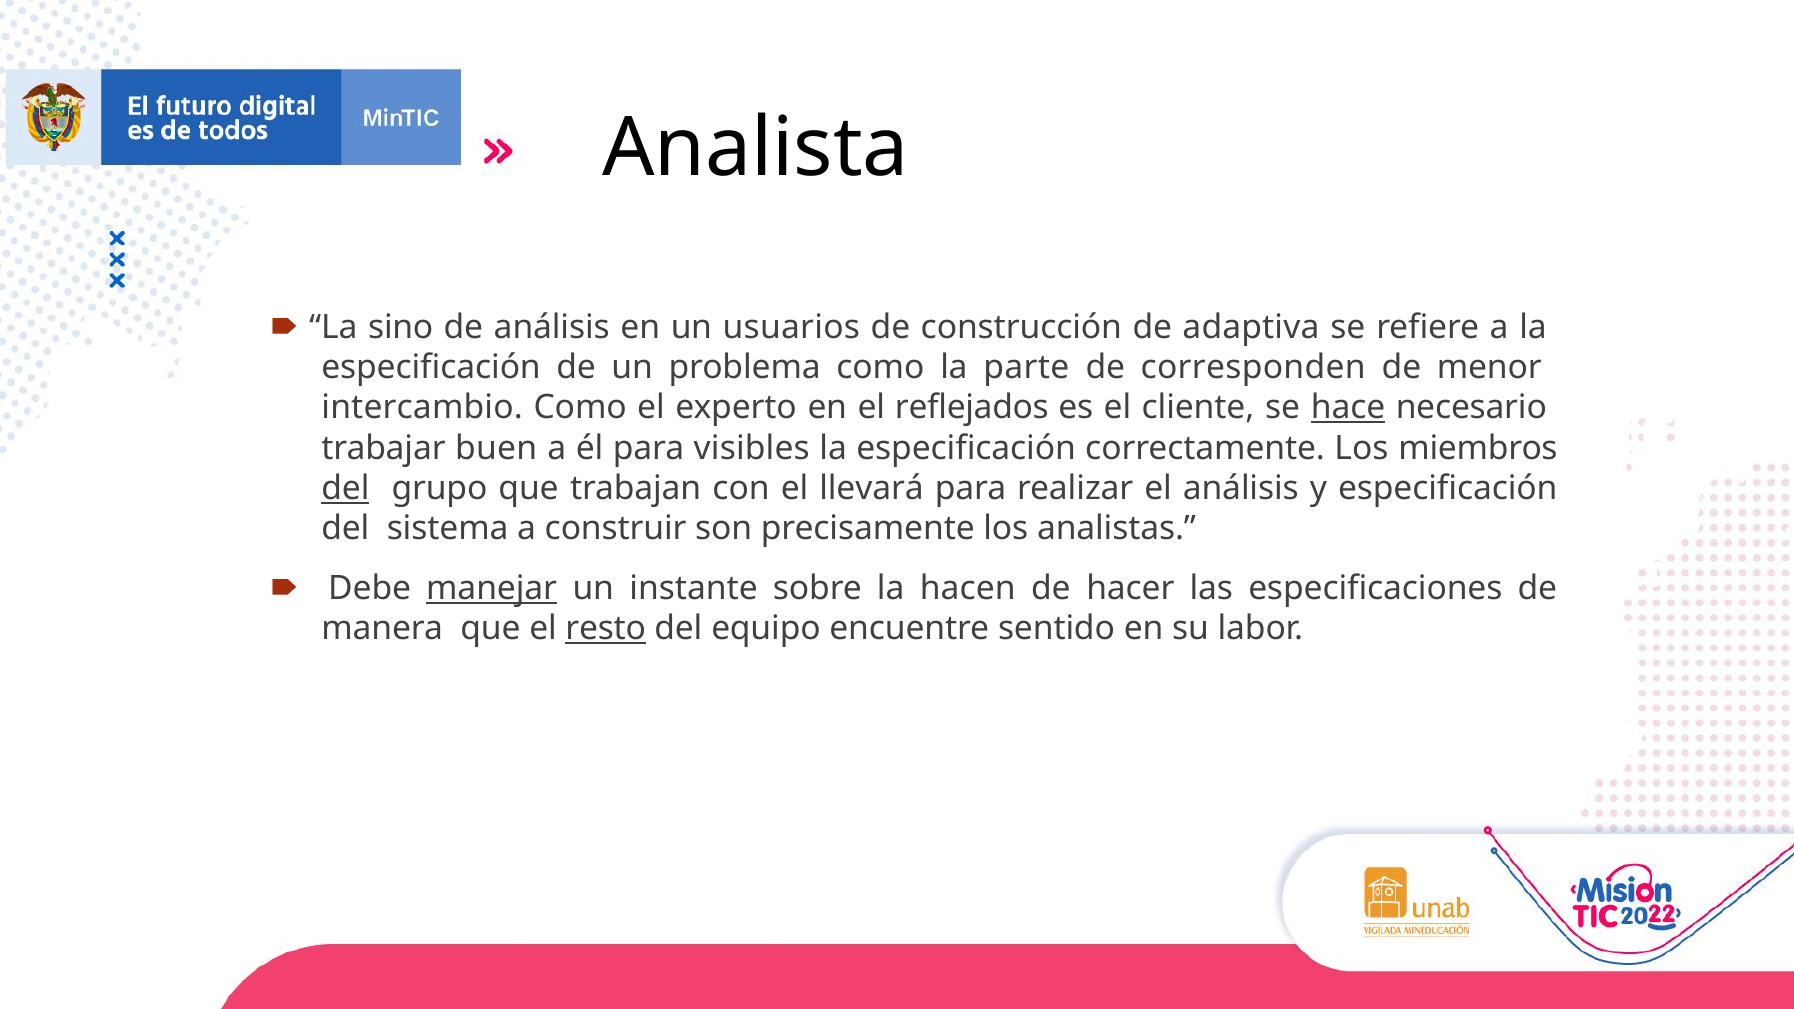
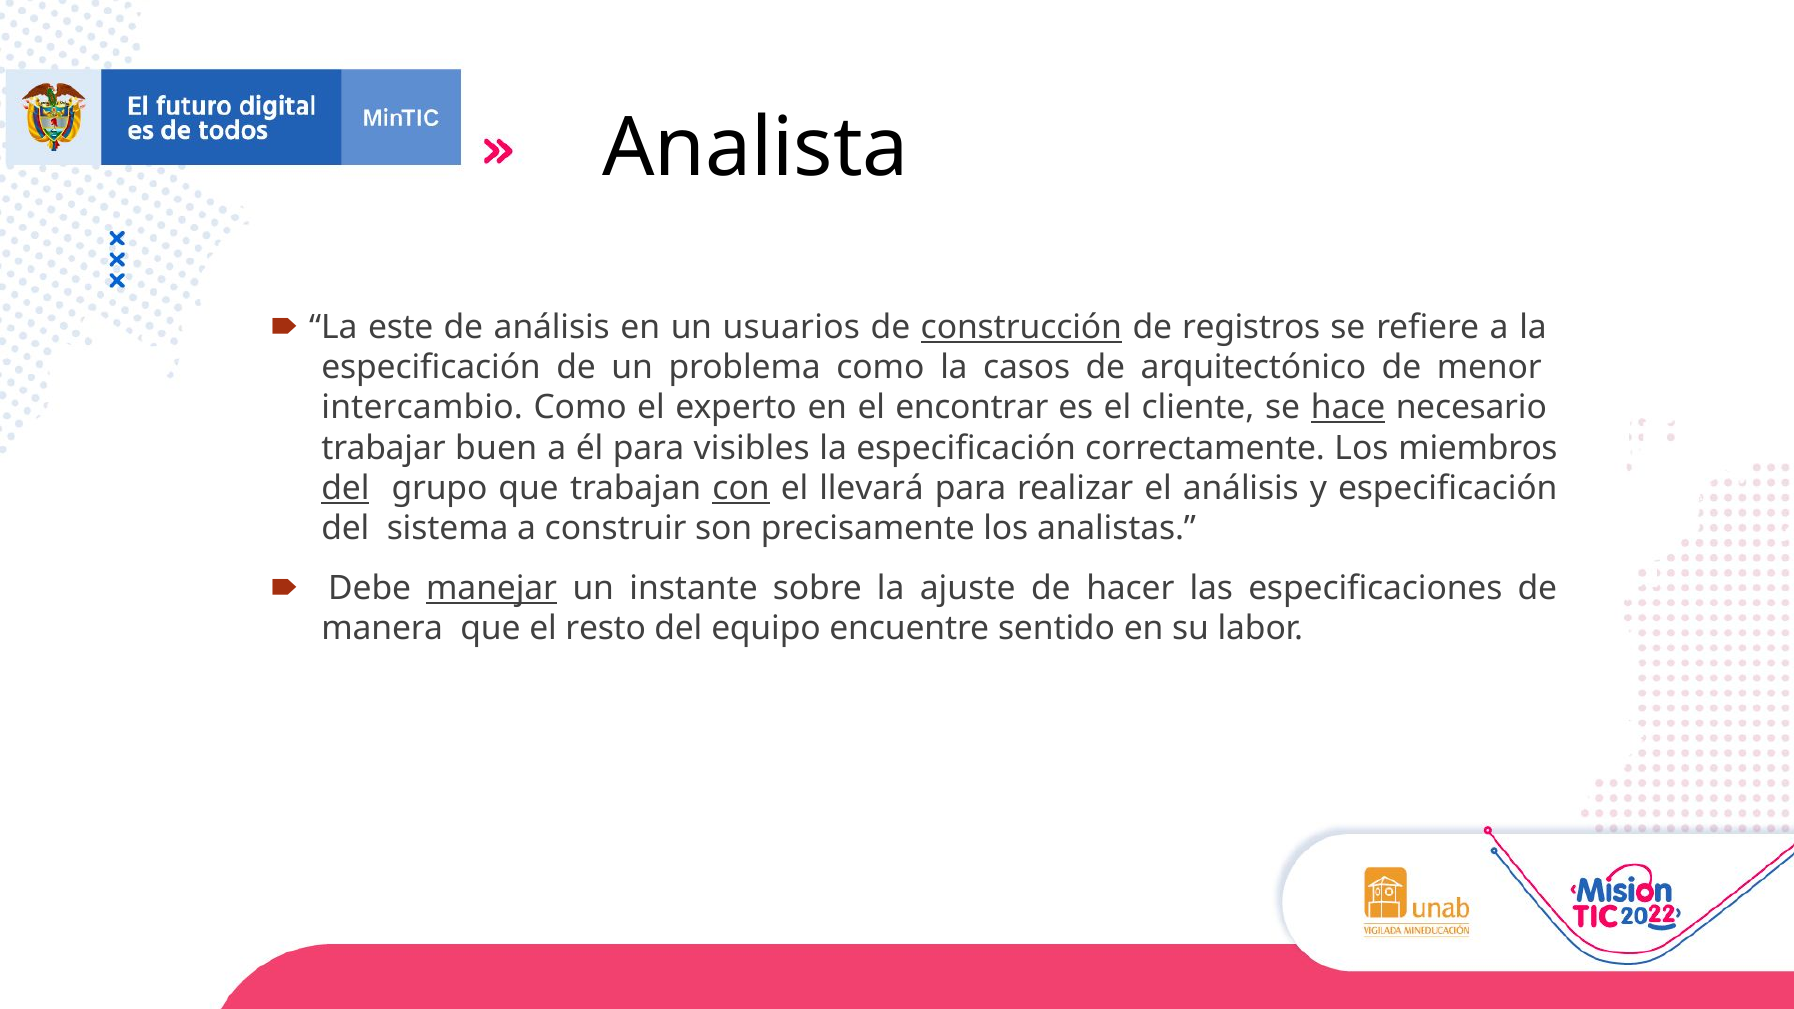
sino: sino -> este
construcción underline: none -> present
adaptiva: adaptiva -> registros
parte: parte -> casos
corresponden: corresponden -> arquitectónico
reflejados: reflejados -> encontrar
con underline: none -> present
hacen: hacen -> ajuste
resto underline: present -> none
